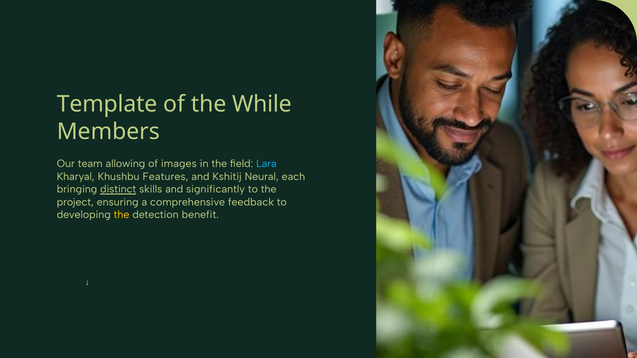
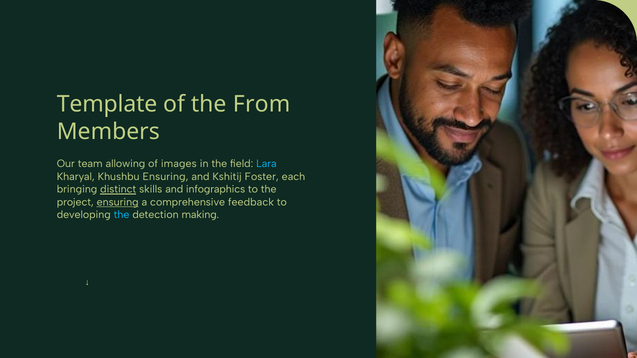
While: While -> From
Khushbu Features: Features -> Ensuring
Neural: Neural -> Foster
significantly: significantly -> infographics
ensuring at (118, 202) underline: none -> present
the at (122, 215) colour: yellow -> light blue
benefit: benefit -> making
